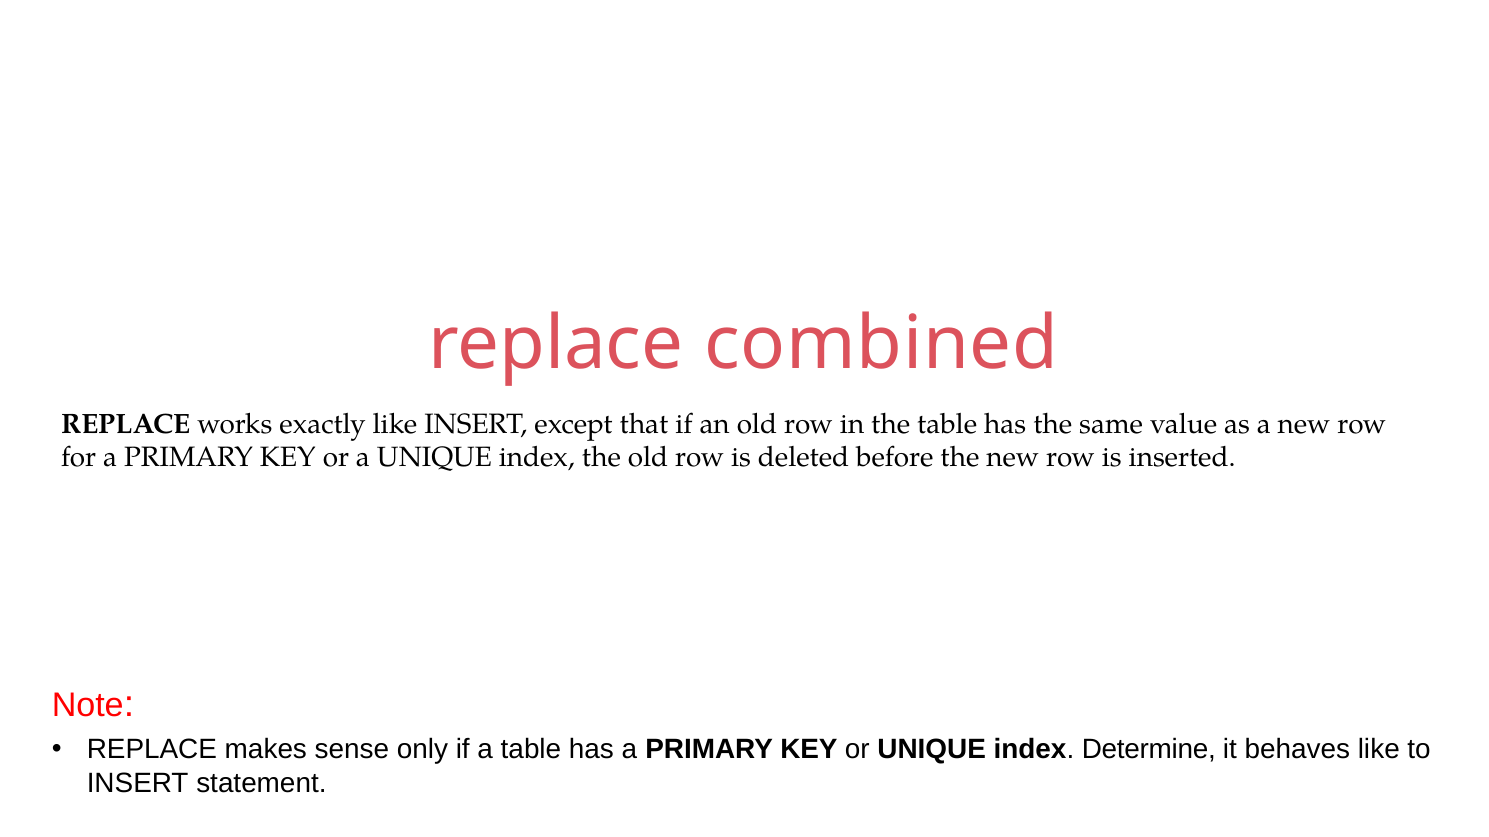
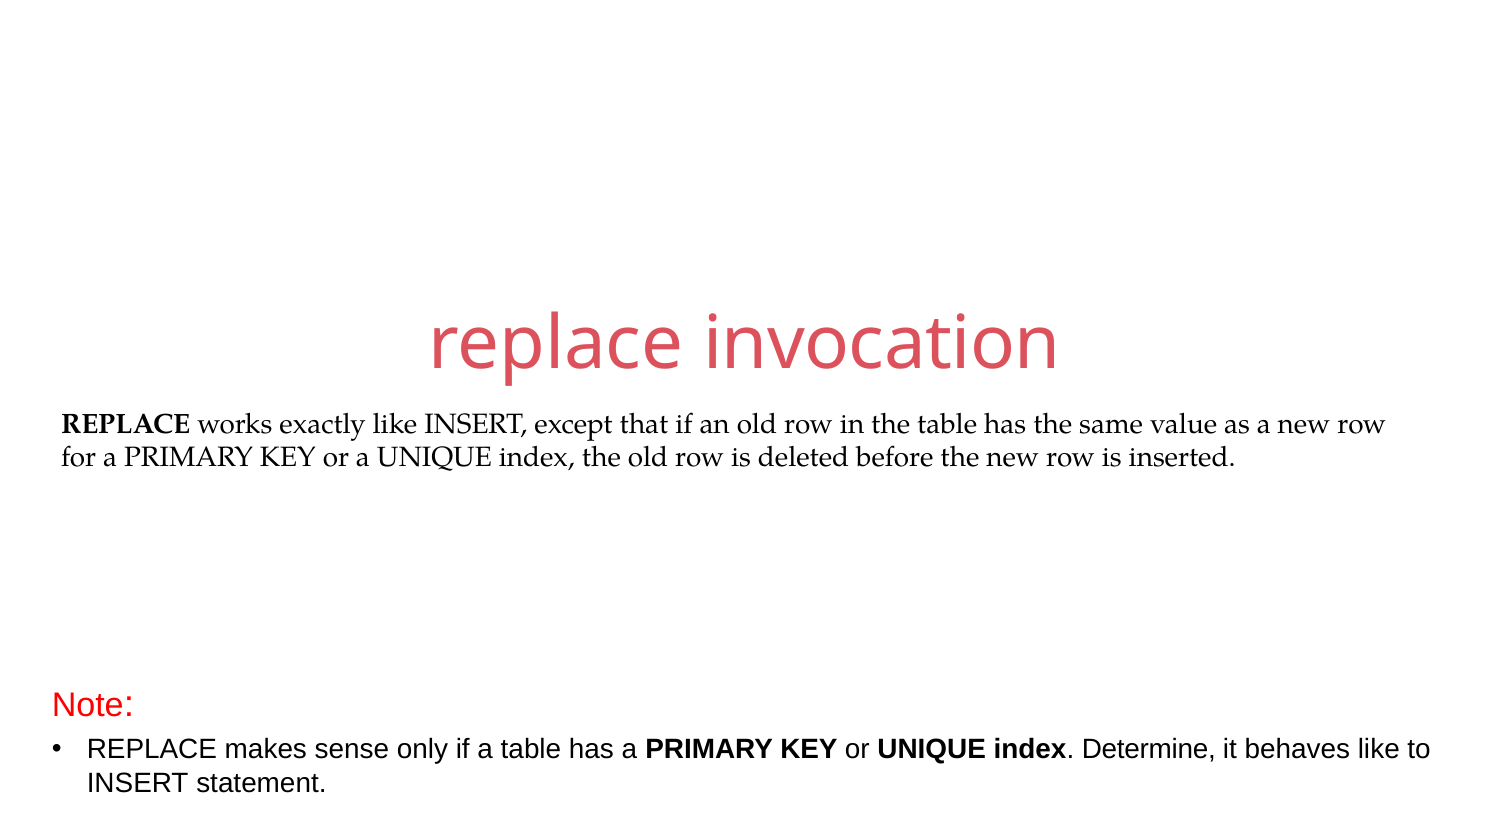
combined: combined -> invocation
